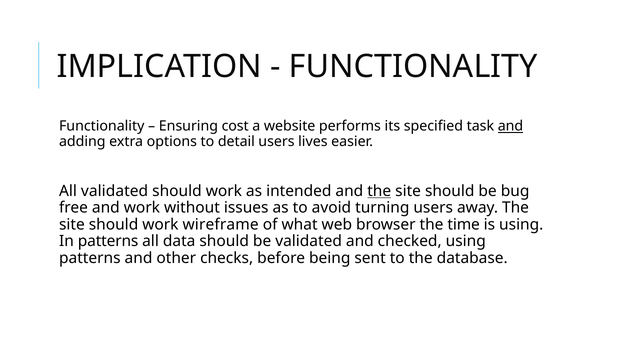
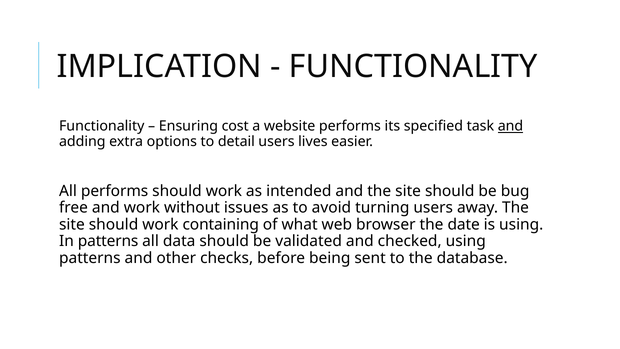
All validated: validated -> performs
the at (379, 191) underline: present -> none
wireframe: wireframe -> containing
time: time -> date
